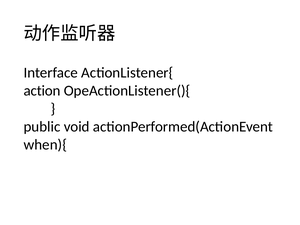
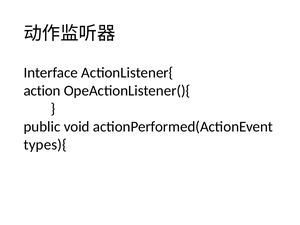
when){: when){ -> types){
